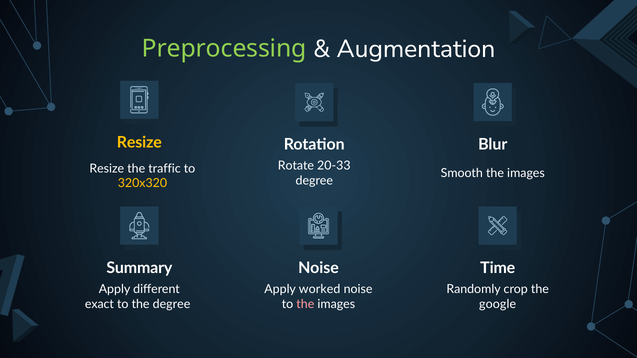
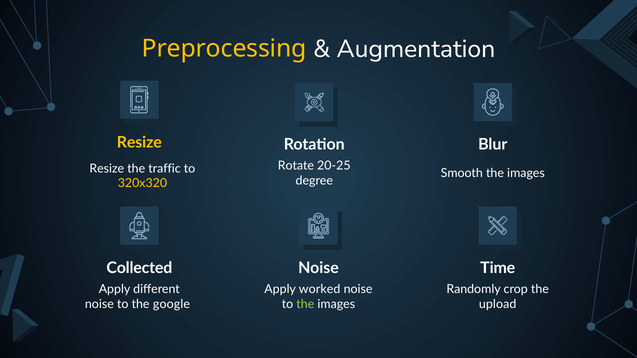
Preprocessing colour: light green -> yellow
20-33: 20-33 -> 20-25
Summary: Summary -> Collected
exact at (99, 304): exact -> noise
the degree: degree -> google
the at (305, 304) colour: pink -> light green
google: google -> upload
